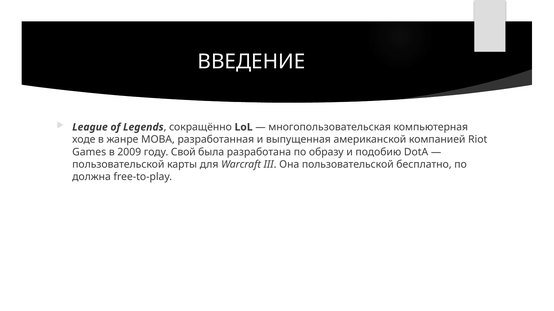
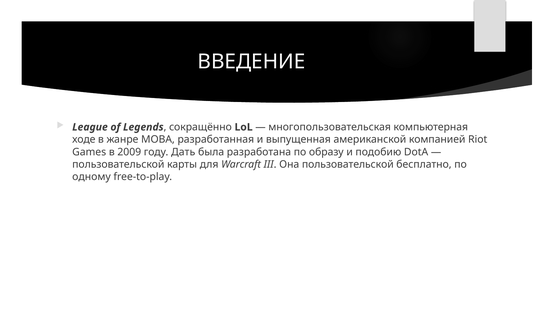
Свой: Свой -> Дать
должна: должна -> одному
